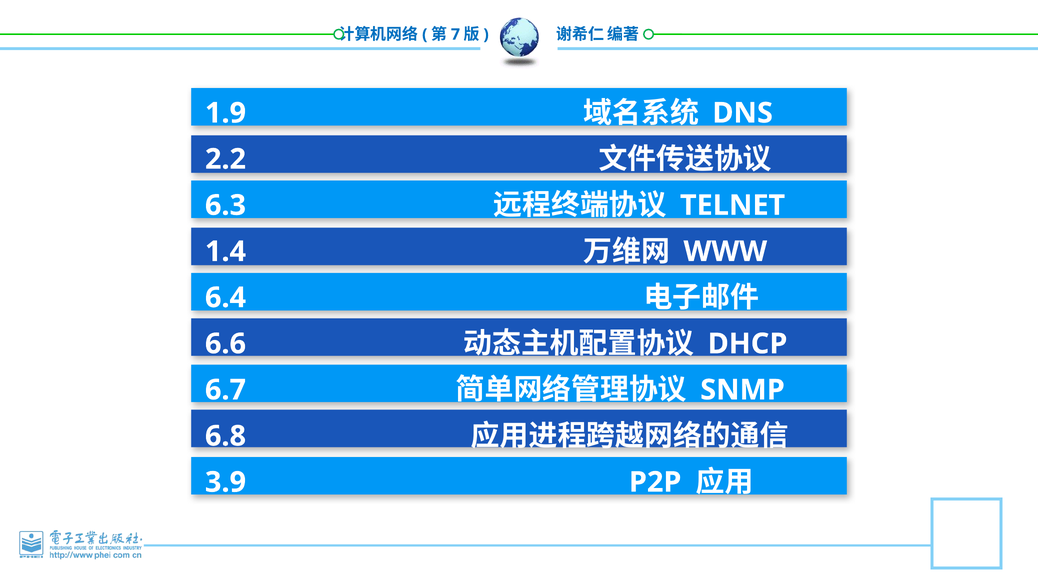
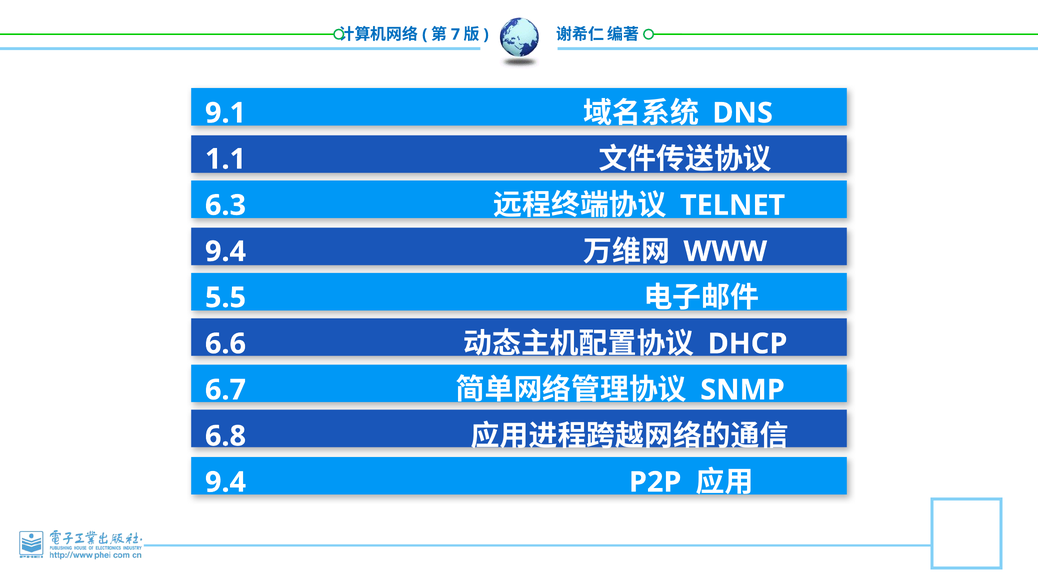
1.9: 1.9 -> 9.1
2.2: 2.2 -> 1.1
1.4 at (226, 251): 1.4 -> 9.4
6.4: 6.4 -> 5.5
3.9 at (226, 482): 3.9 -> 9.4
